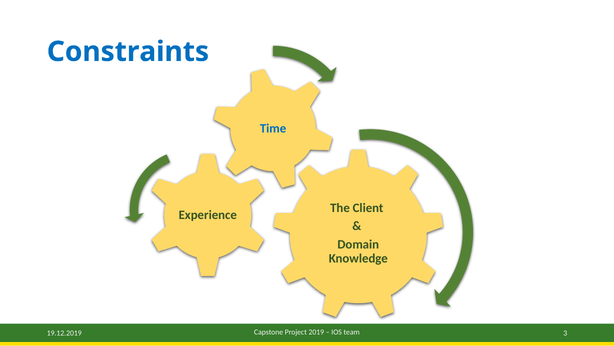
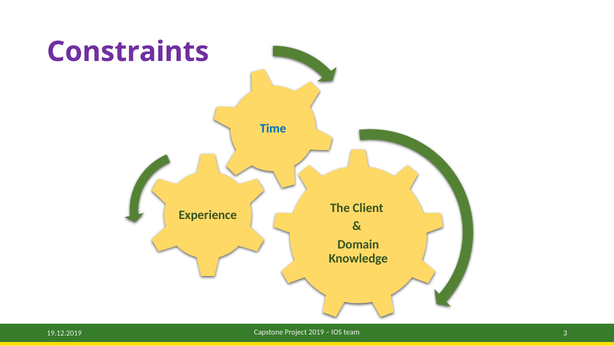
Constraints colour: blue -> purple
